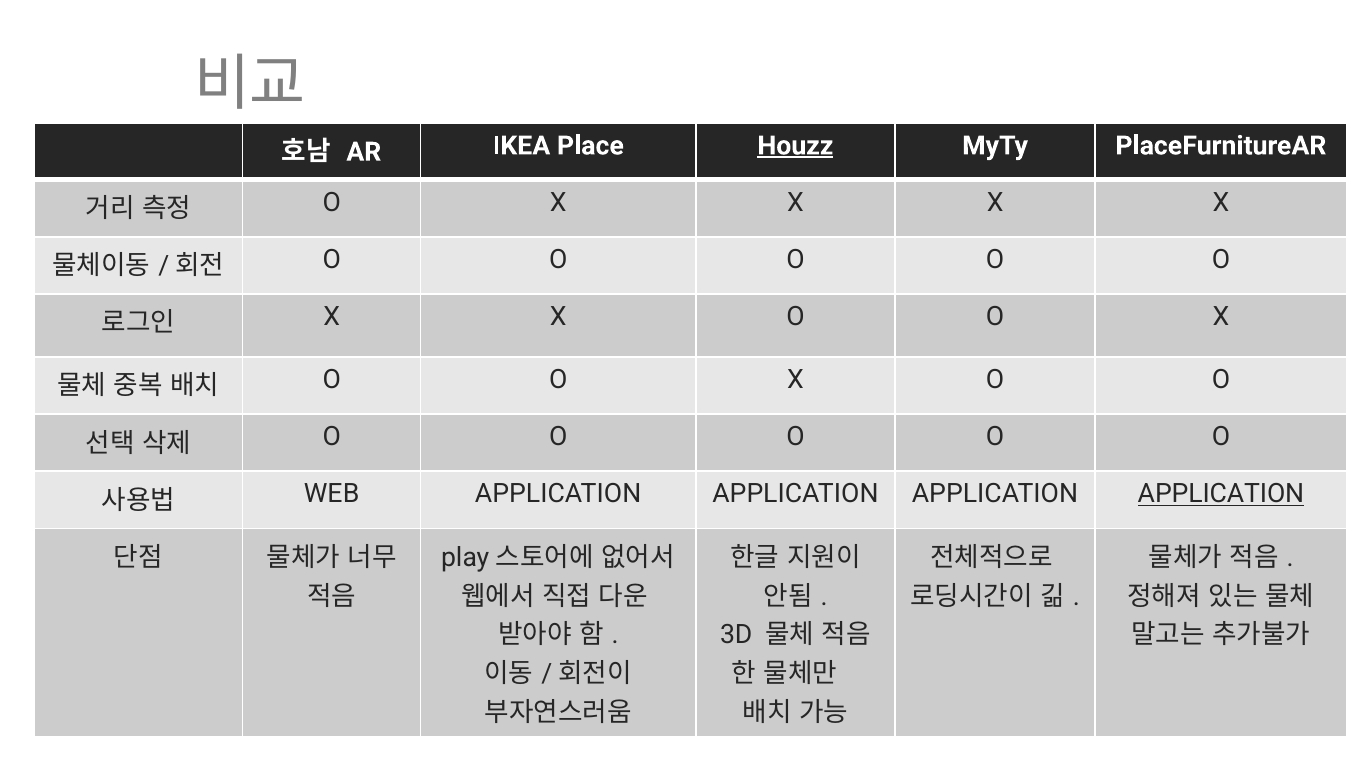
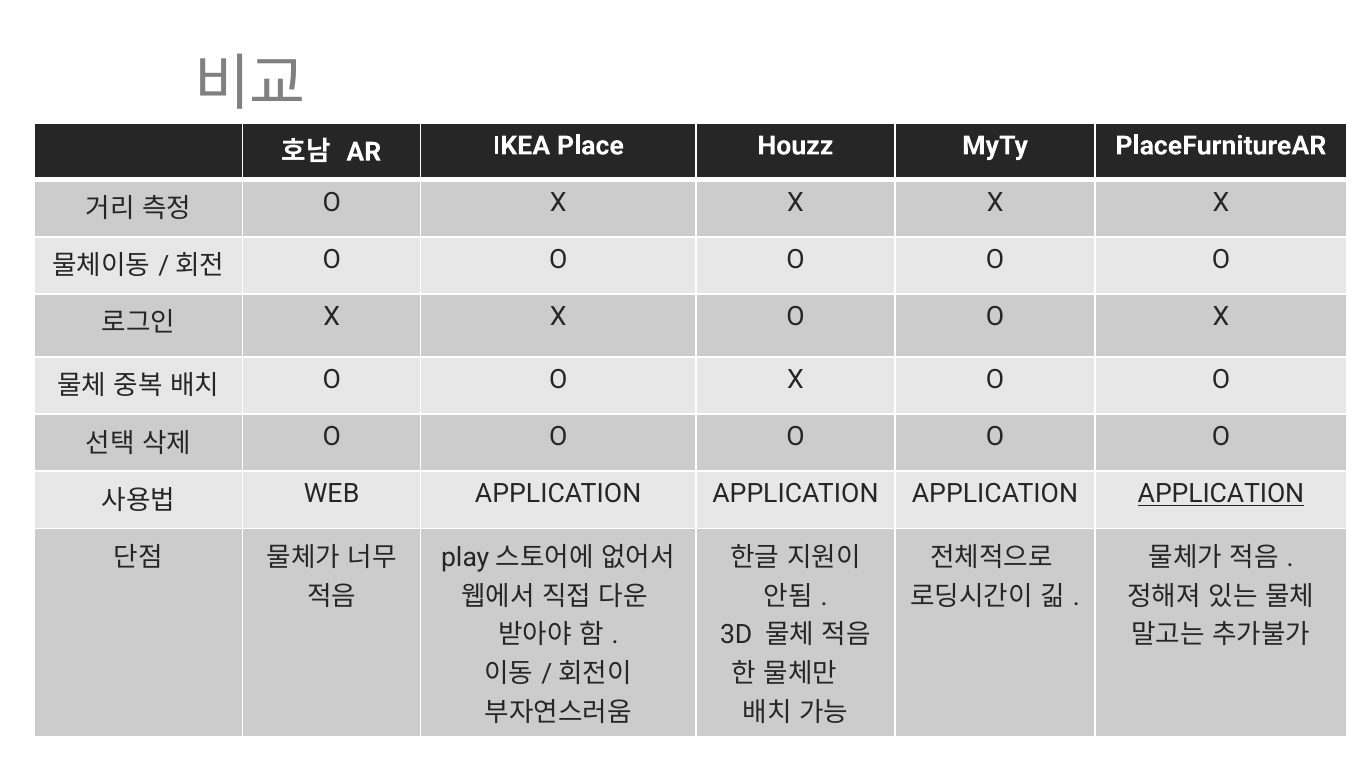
Houzz underline: present -> none
